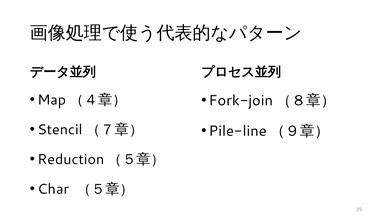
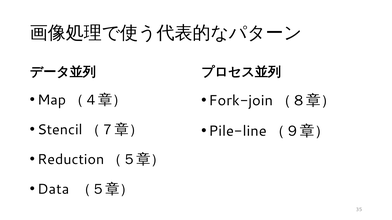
Char: Char -> Data
